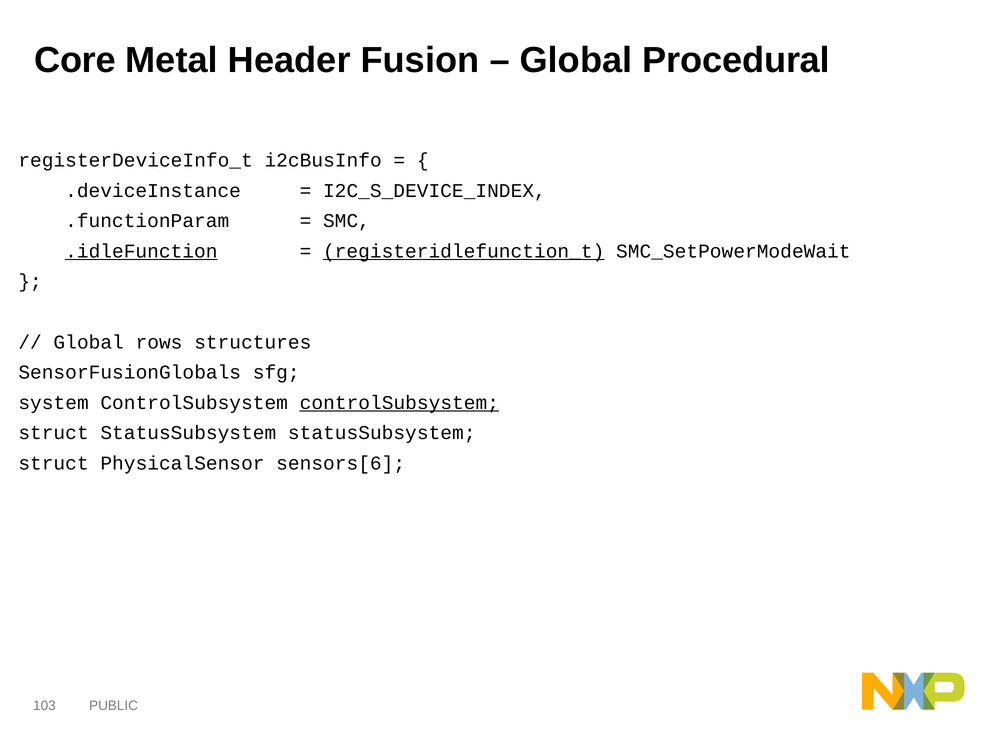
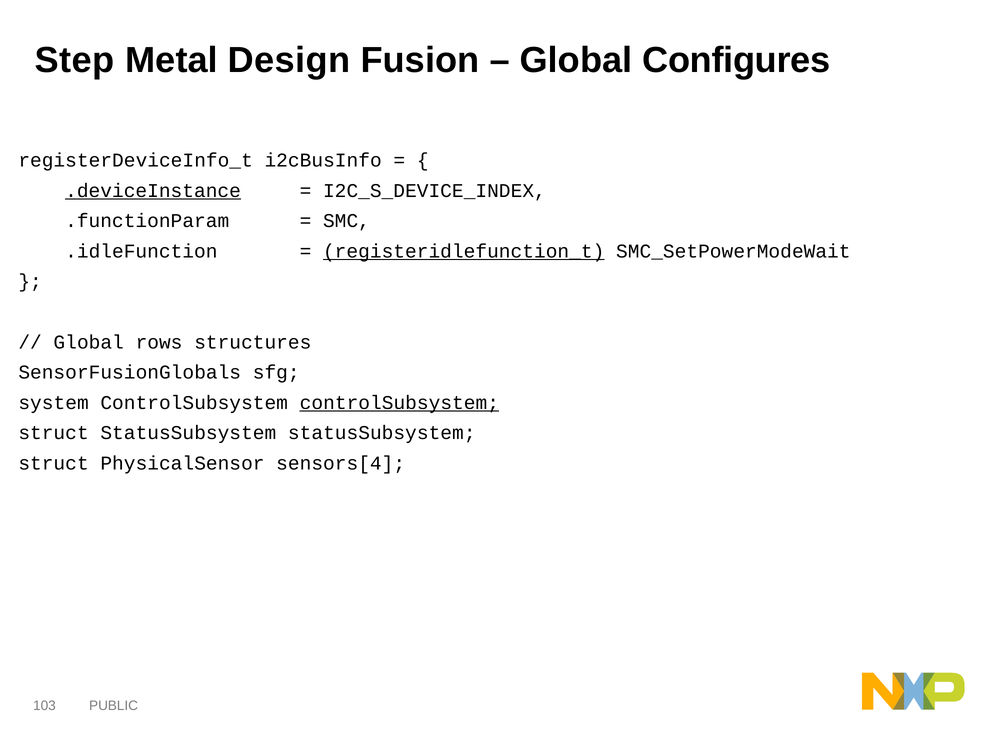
Core: Core -> Step
Header: Header -> Design
Procedural: Procedural -> Configures
.deviceInstance underline: none -> present
.idleFunction underline: present -> none
sensors[6: sensors[6 -> sensors[4
